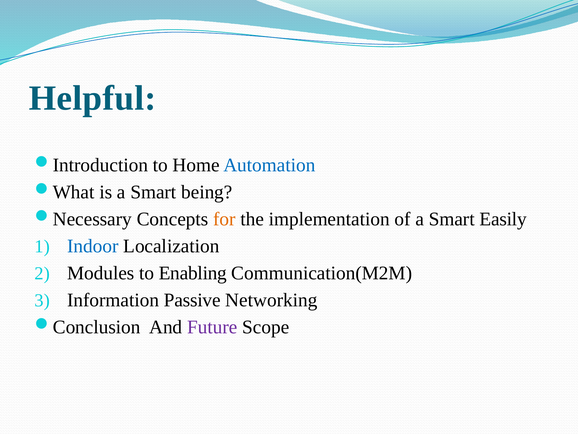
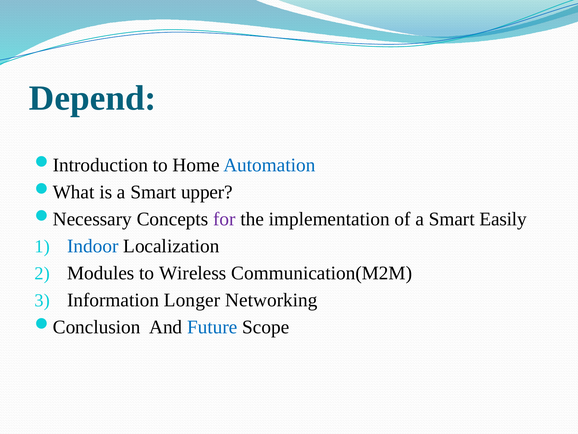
Helpful: Helpful -> Depend
being: being -> upper
for colour: orange -> purple
Enabling: Enabling -> Wireless
Passive: Passive -> Longer
Future colour: purple -> blue
